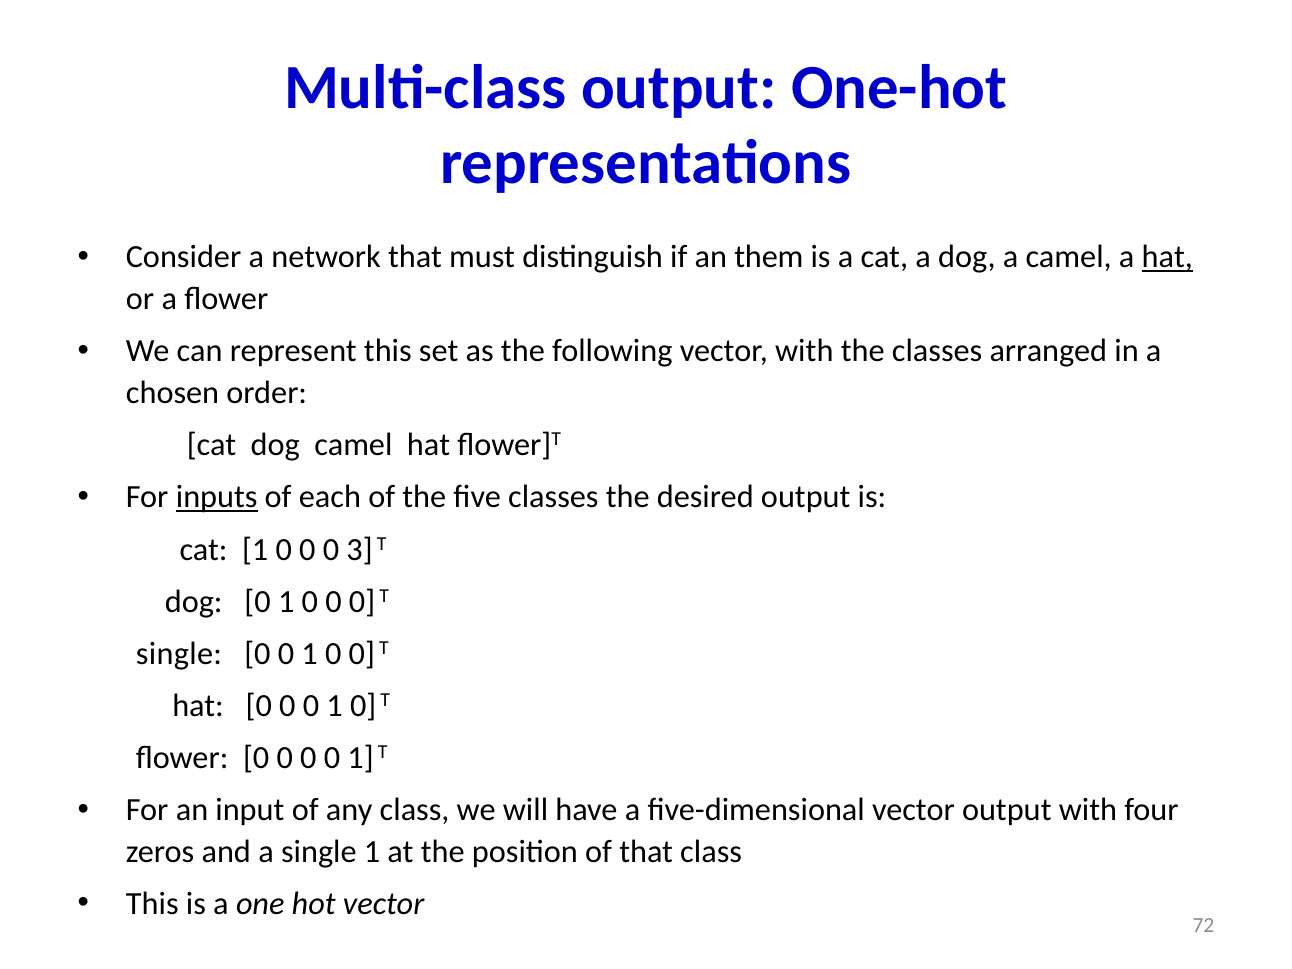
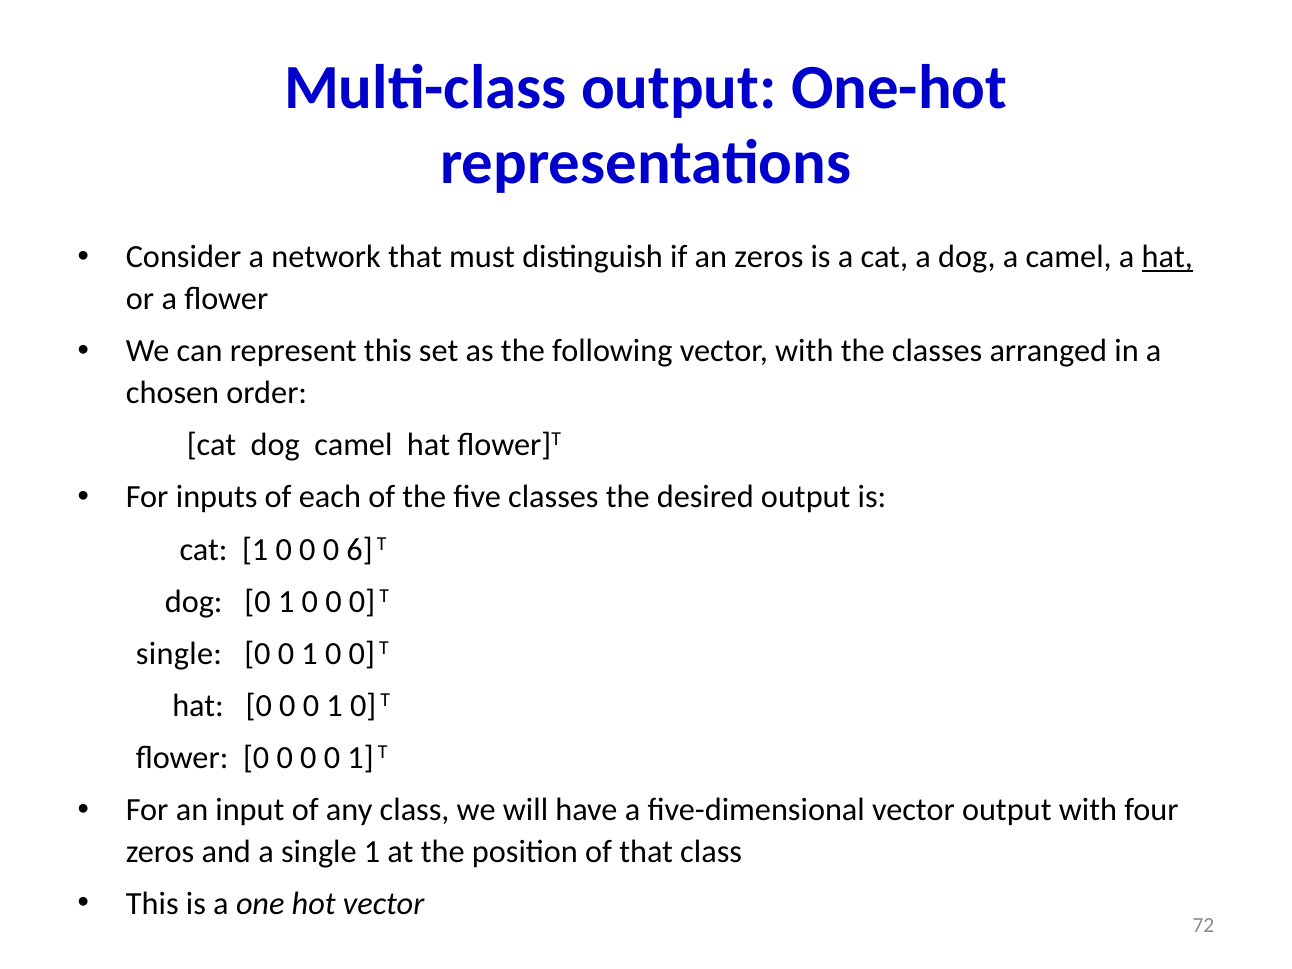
an them: them -> zeros
inputs underline: present -> none
3: 3 -> 6
